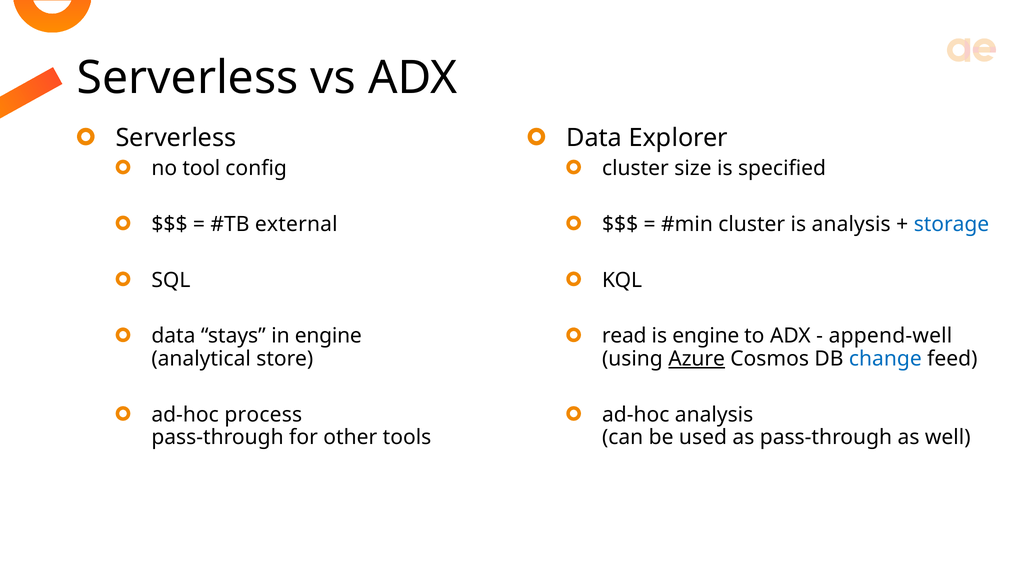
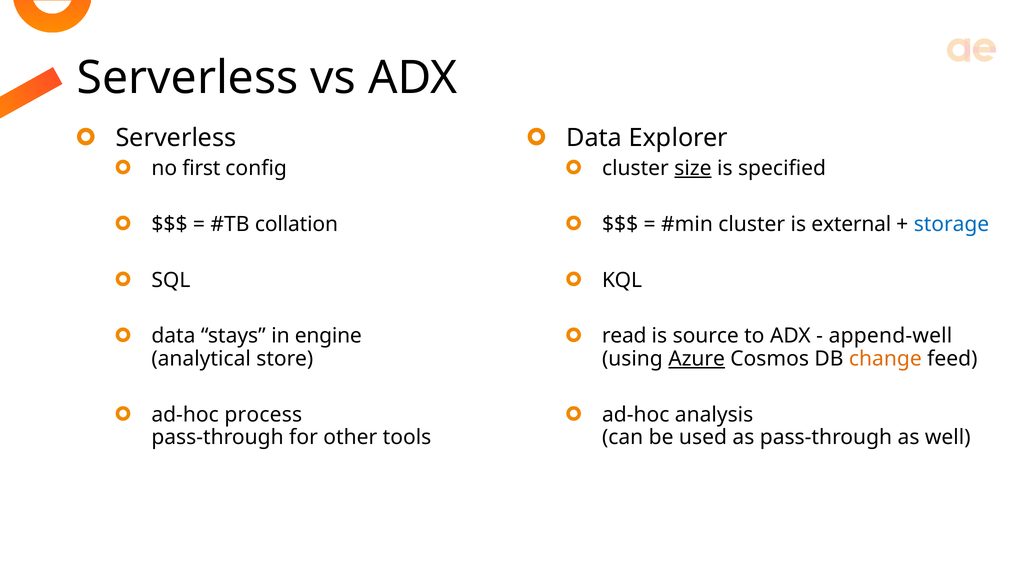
tool: tool -> first
size underline: none -> present
external: external -> collation
is analysis: analysis -> external
is engine: engine -> source
change colour: blue -> orange
